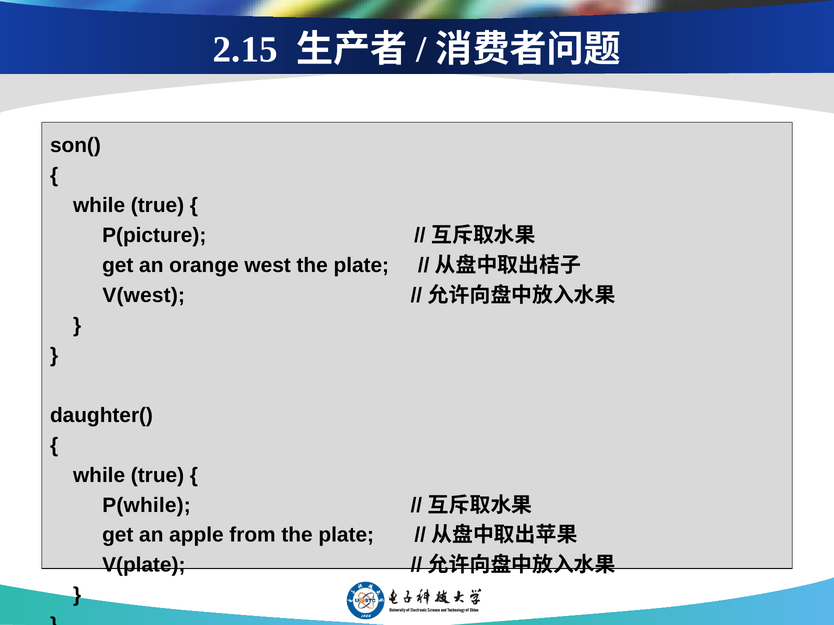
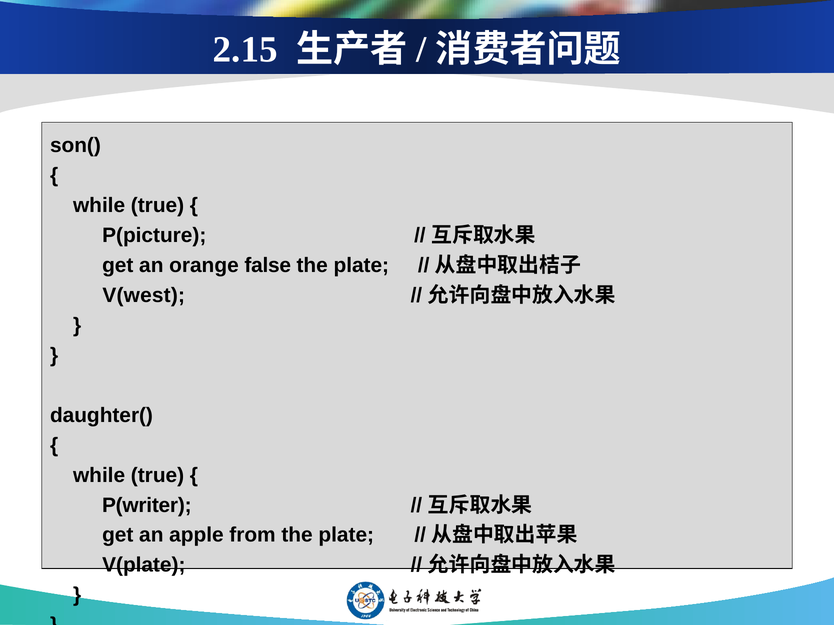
west: west -> false
P(while: P(while -> P(writer
